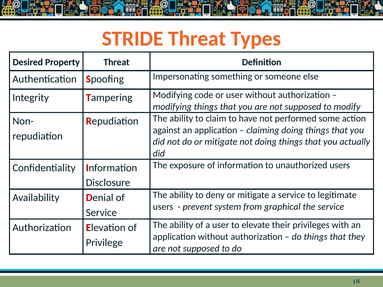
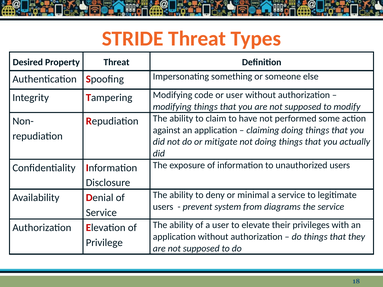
deny or mitigate: mitigate -> minimal
graphical: graphical -> diagrams
